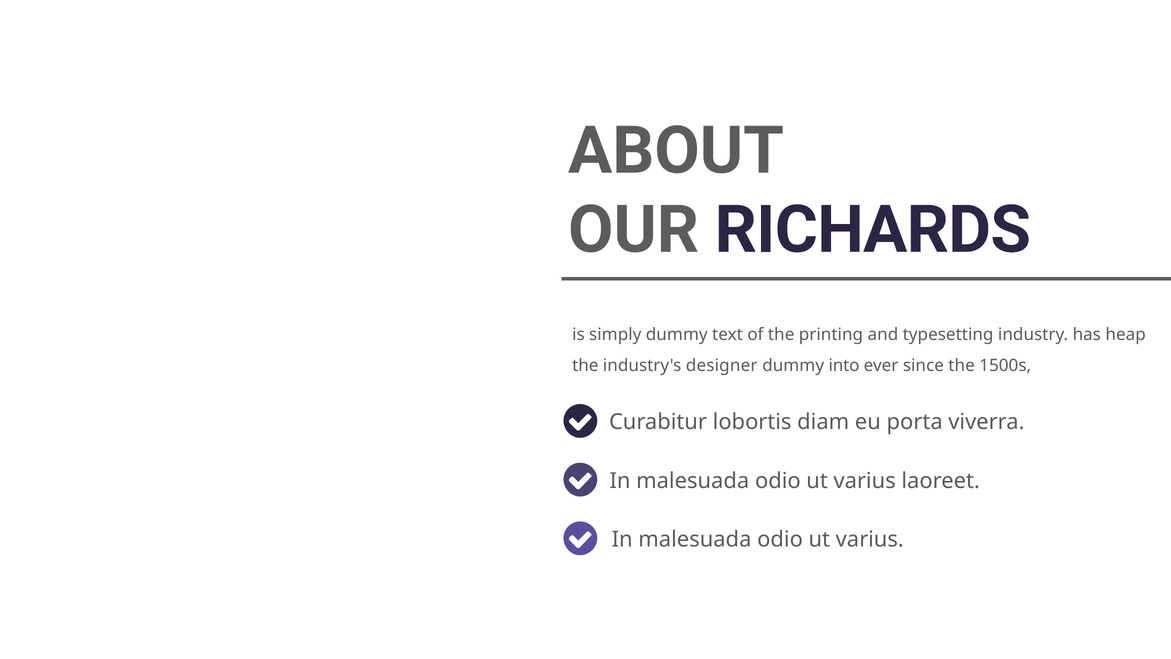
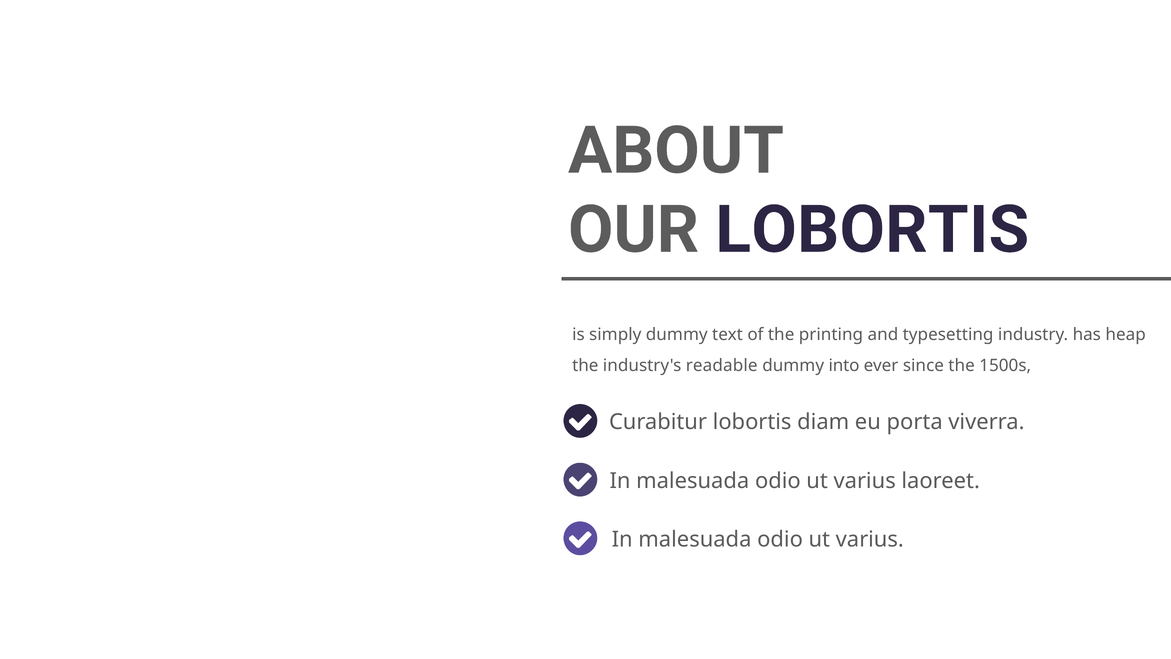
OUR RICHARDS: RICHARDS -> LOBORTIS
designer: designer -> readable
